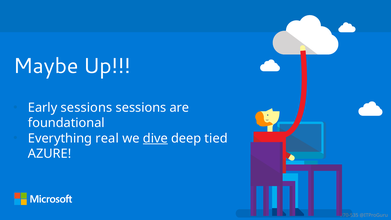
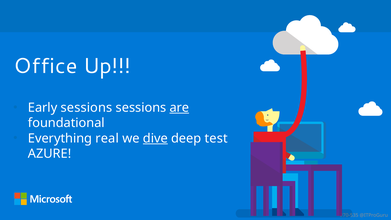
Maybe: Maybe -> Office
are underline: none -> present
tied: tied -> test
